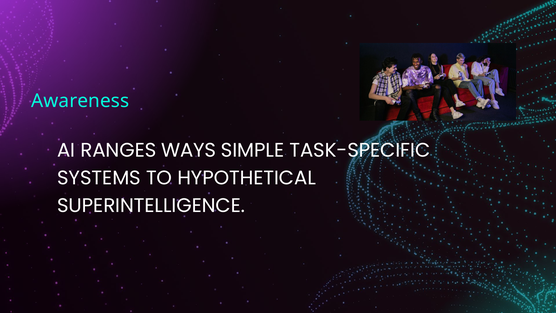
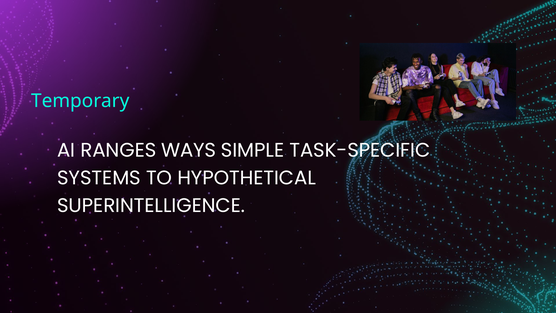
Awareness: Awareness -> Temporary
